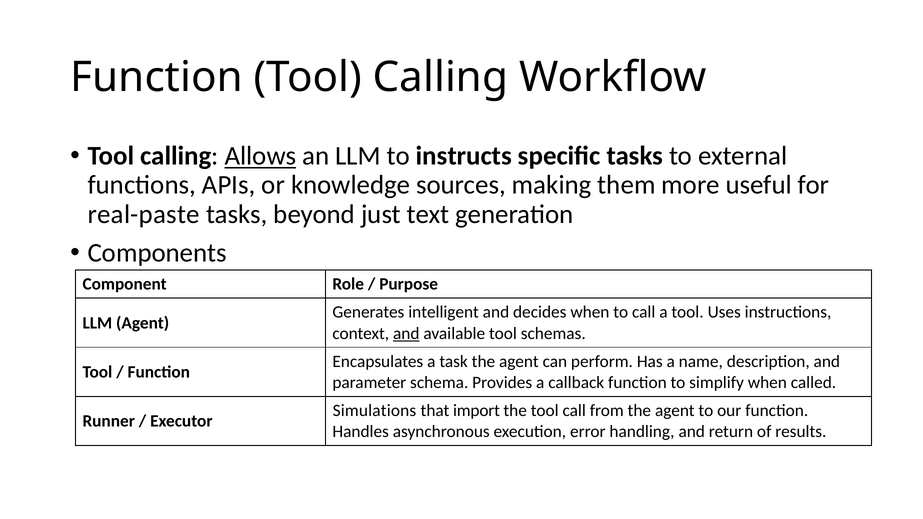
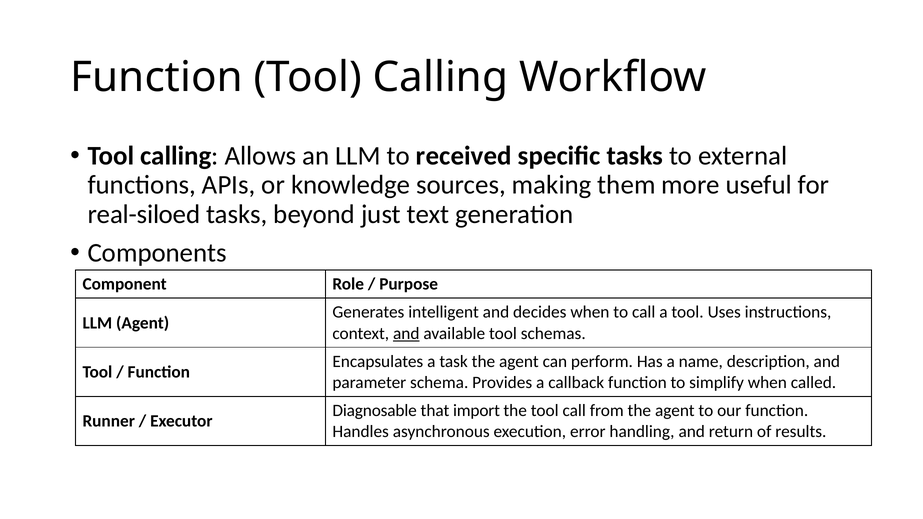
Allows underline: present -> none
instructs: instructs -> received
real-paste: real-paste -> real-siloed
Simulations: Simulations -> Diagnosable
